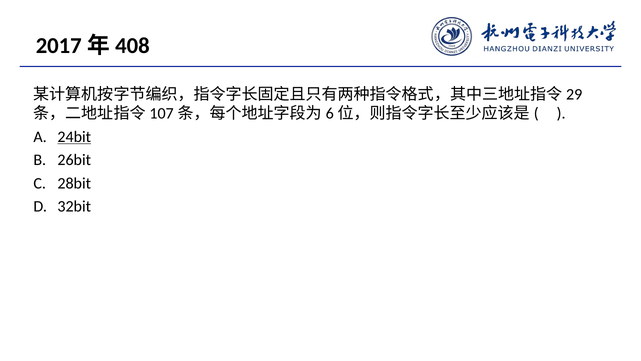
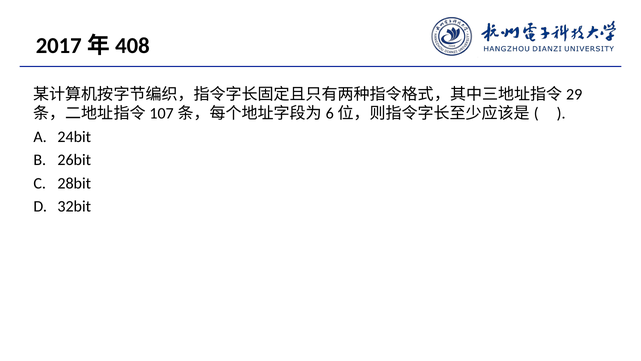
24bit underline: present -> none
